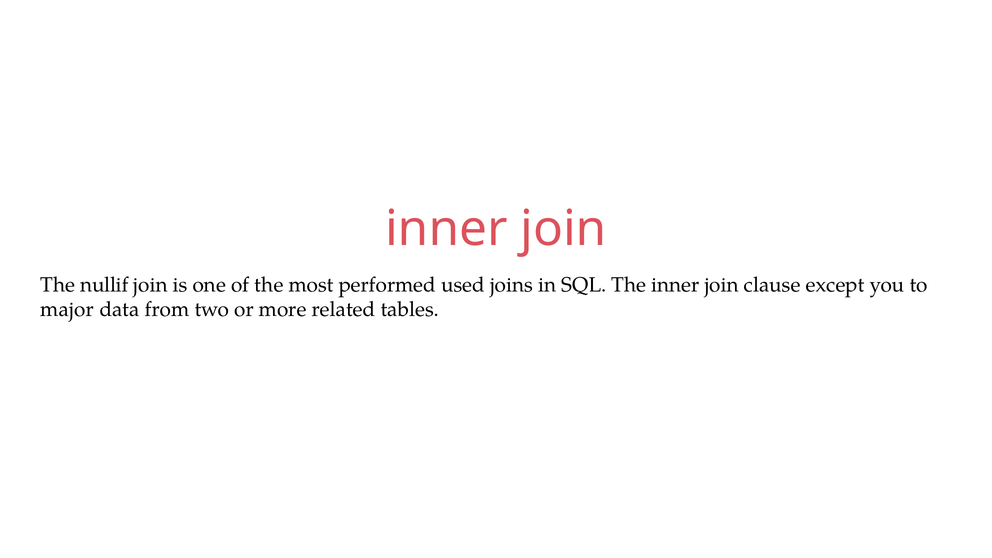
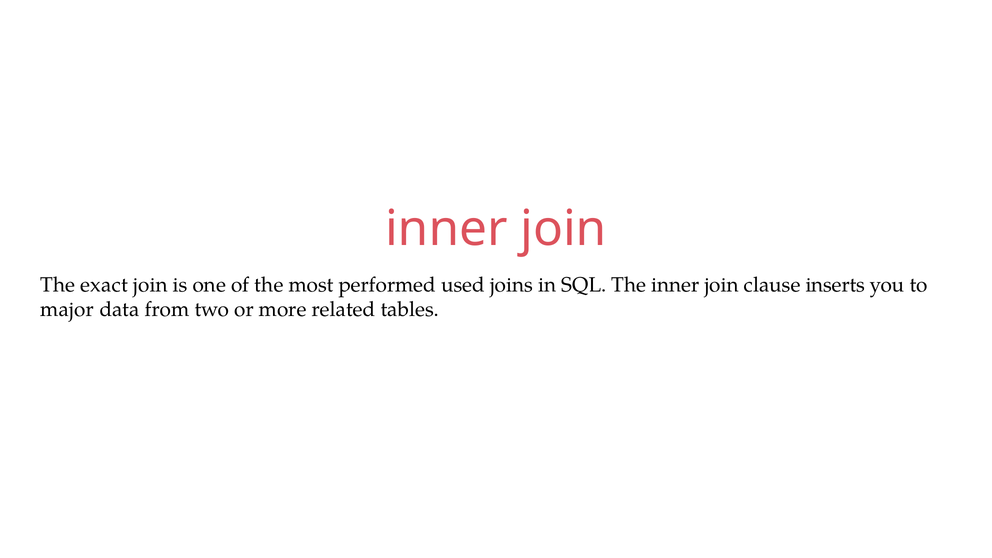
nullif: nullif -> exact
except: except -> inserts
